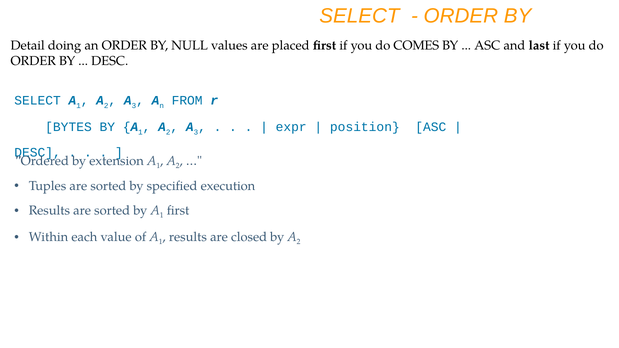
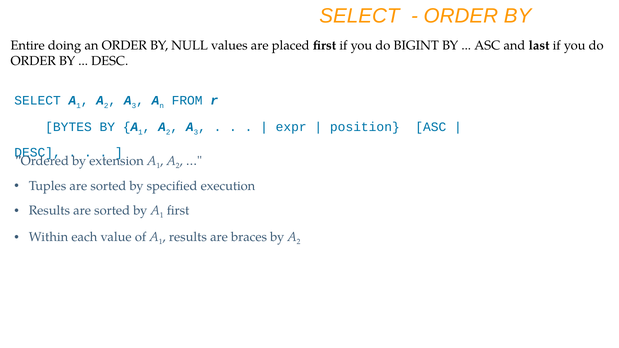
Detail: Detail -> Entire
COMES: COMES -> BIGINT
closed: closed -> braces
